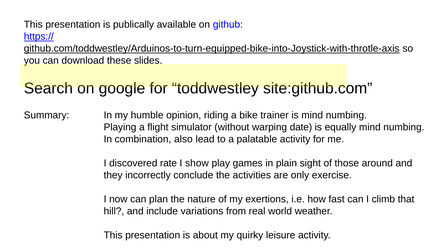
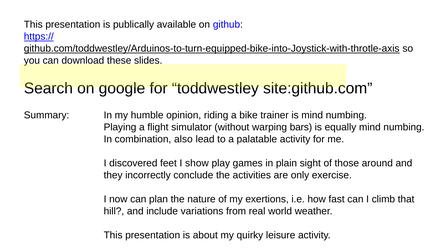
date: date -> bars
rate: rate -> feet
